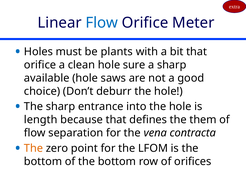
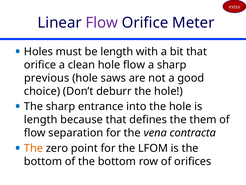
Flow at (102, 23) colour: blue -> purple
be plants: plants -> length
hole sure: sure -> flow
available: available -> previous
